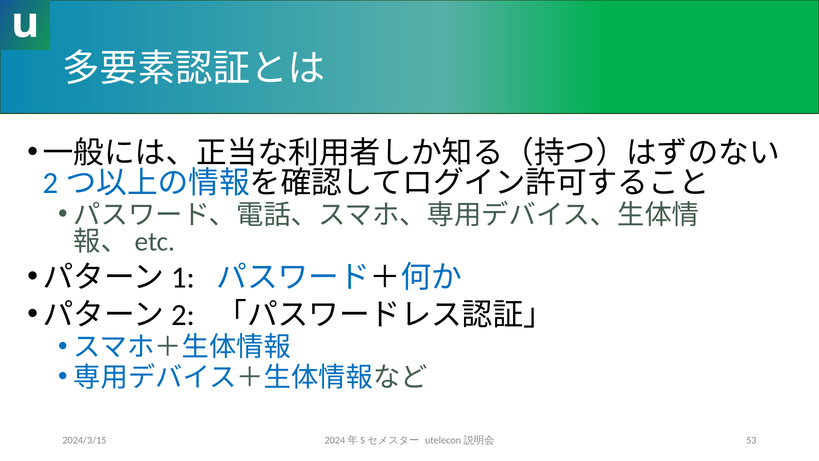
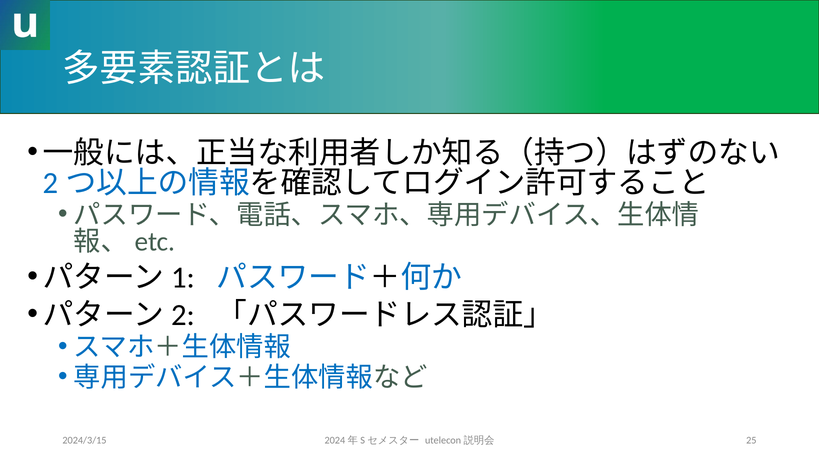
53: 53 -> 25
